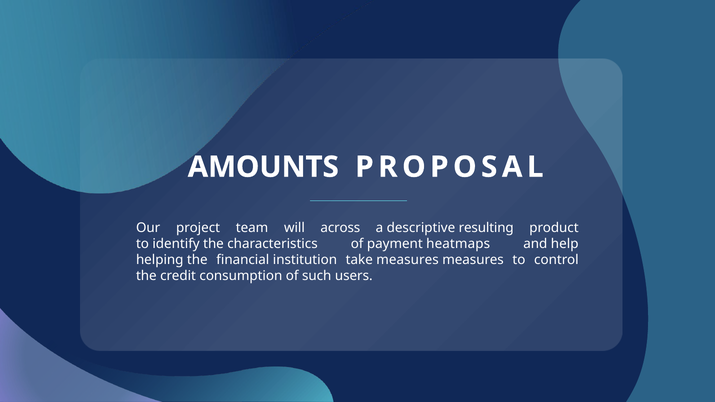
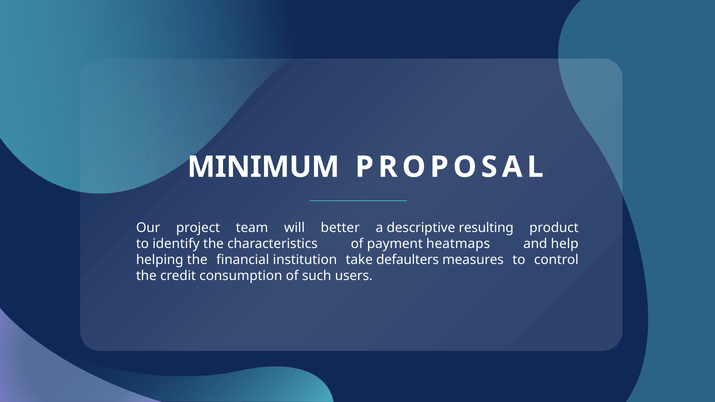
AMOUNTS: AMOUNTS -> MINIMUM
across: across -> better
take measures: measures -> defaulters
